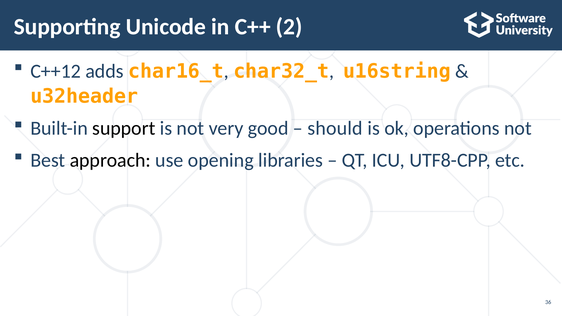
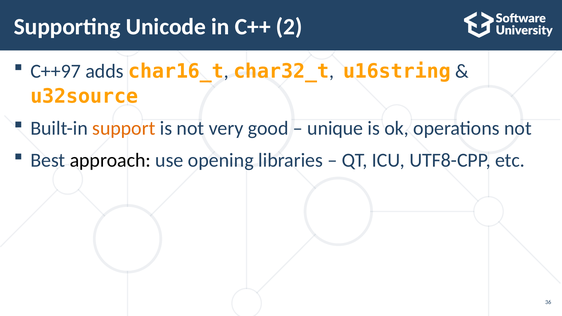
C++12: C++12 -> C++97
u32header: u32header -> u32source
support colour: black -> orange
should: should -> unique
